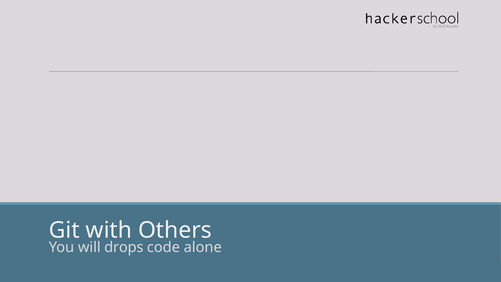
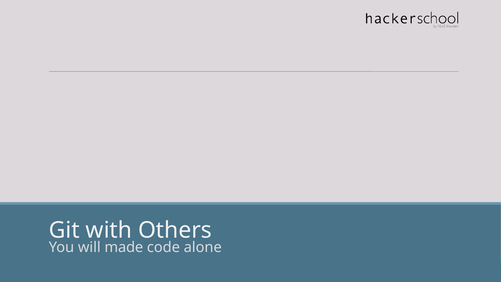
drops: drops -> made
